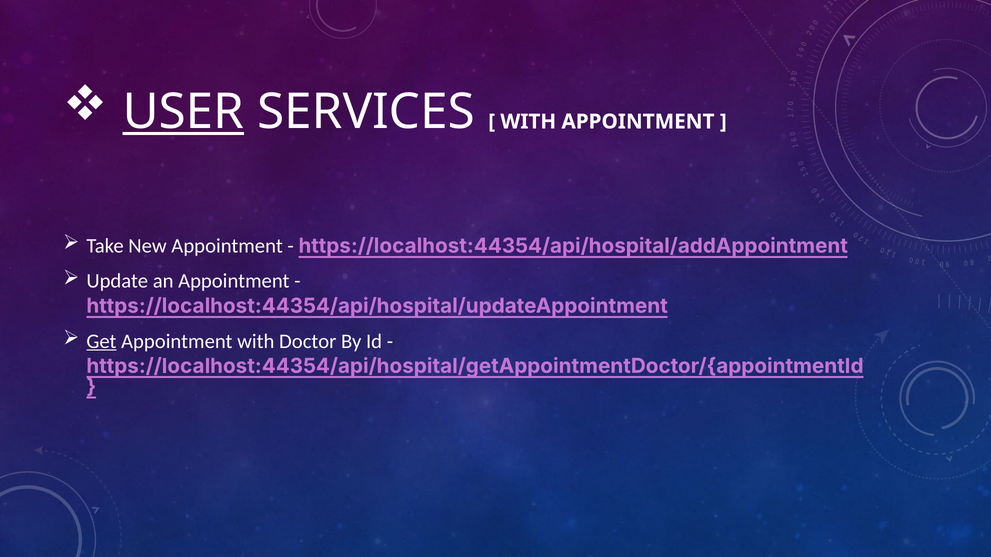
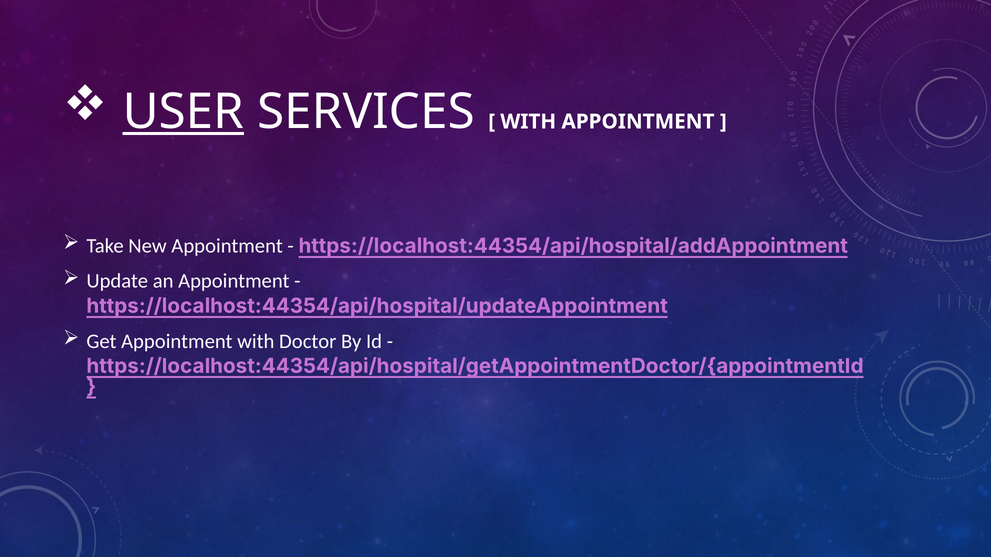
Get underline: present -> none
